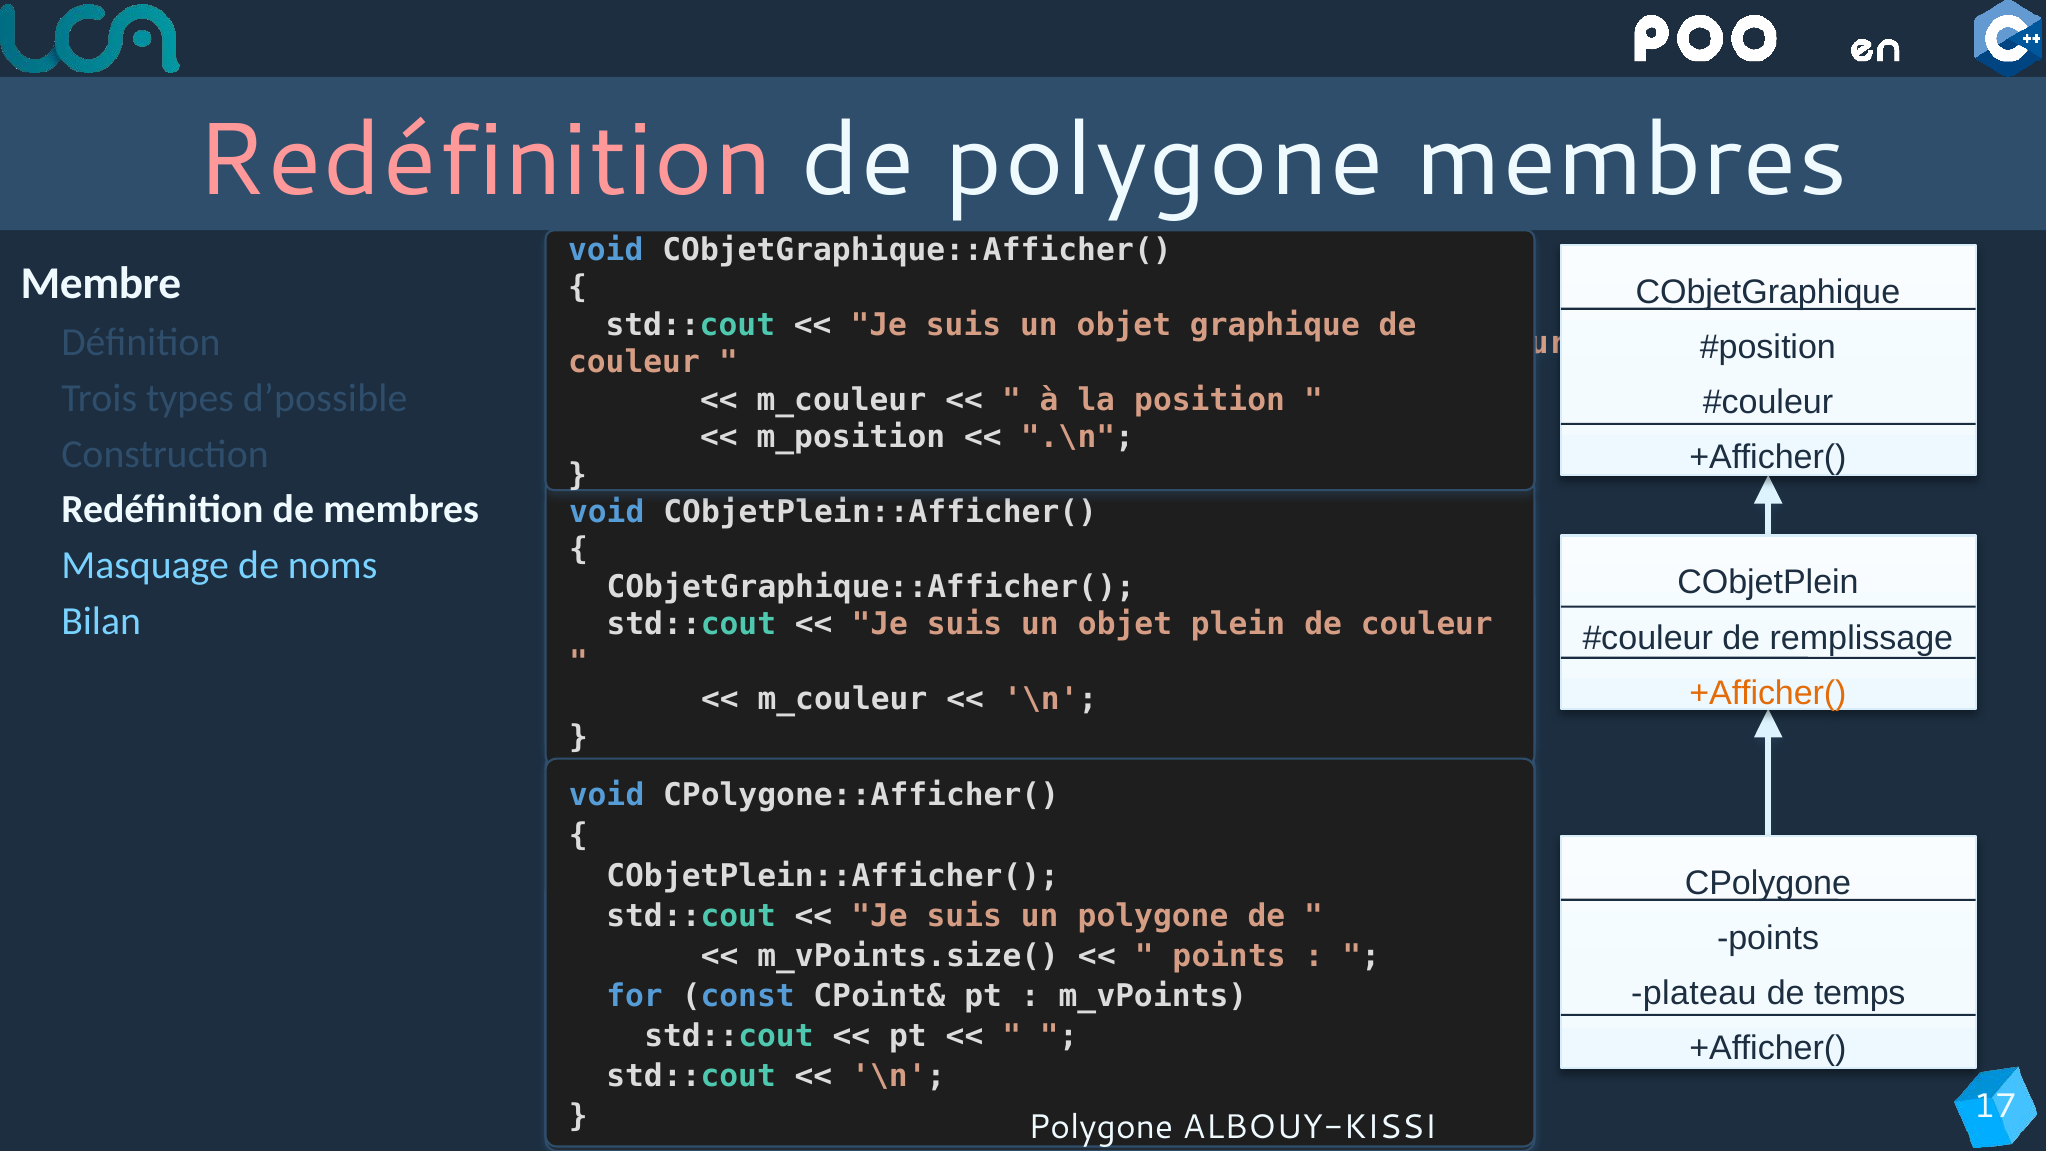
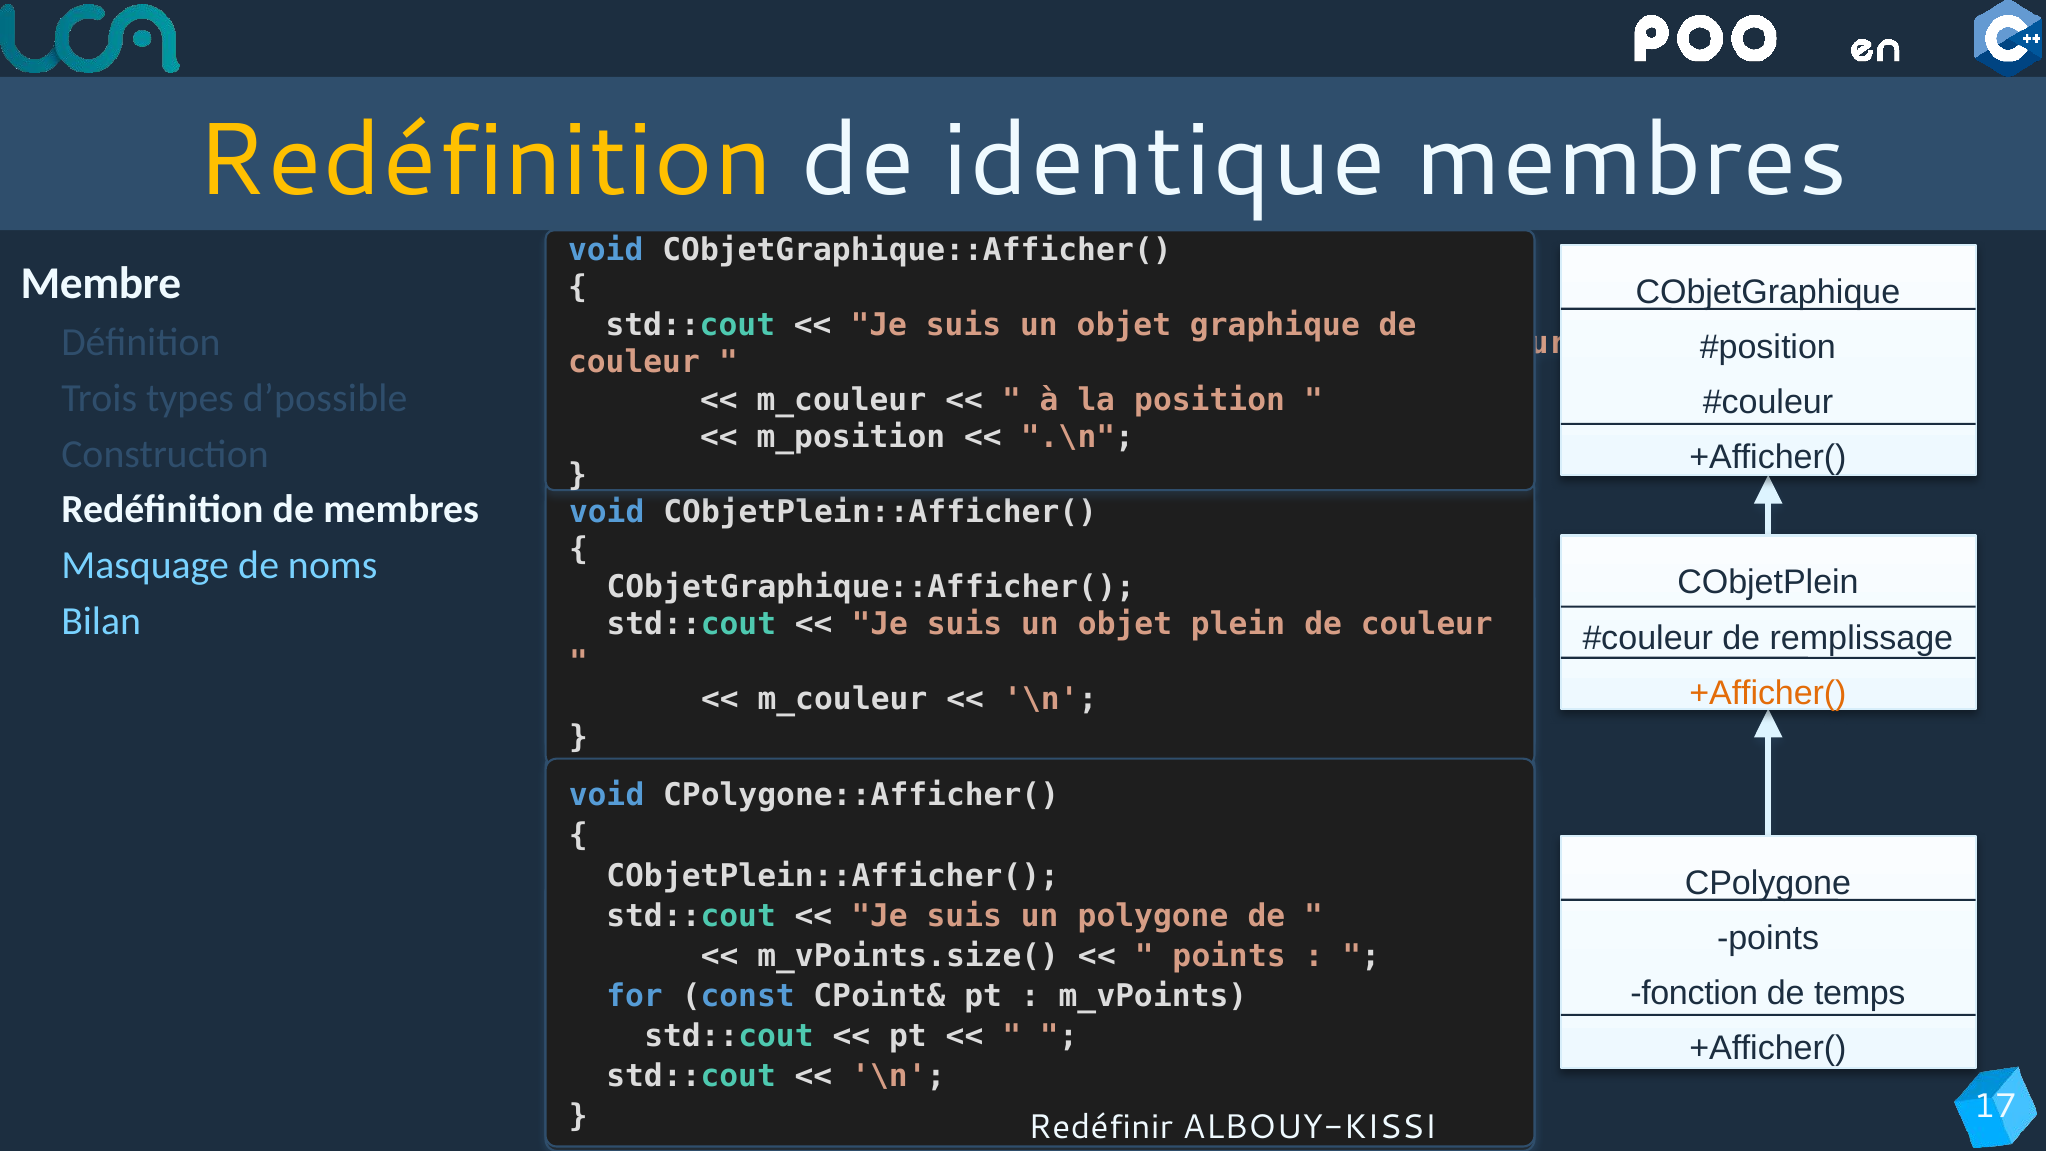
Redéfinition at (484, 161) colour: pink -> yellow
de polygone: polygone -> identique
plateau: plateau -> fonction
Polygone at (1101, 1128): Polygone -> Redéfinir
